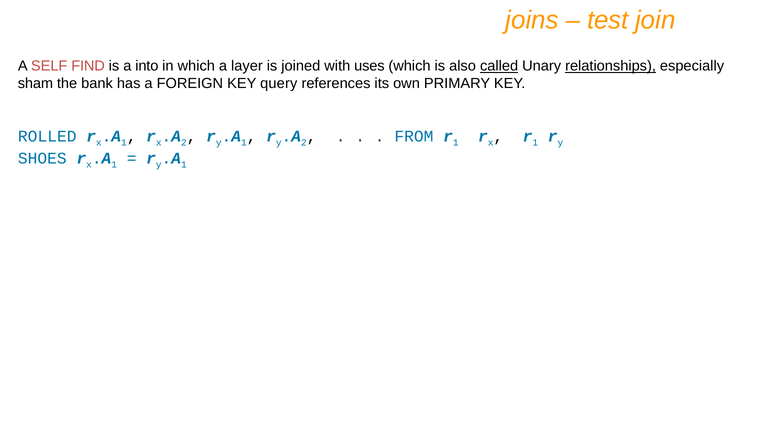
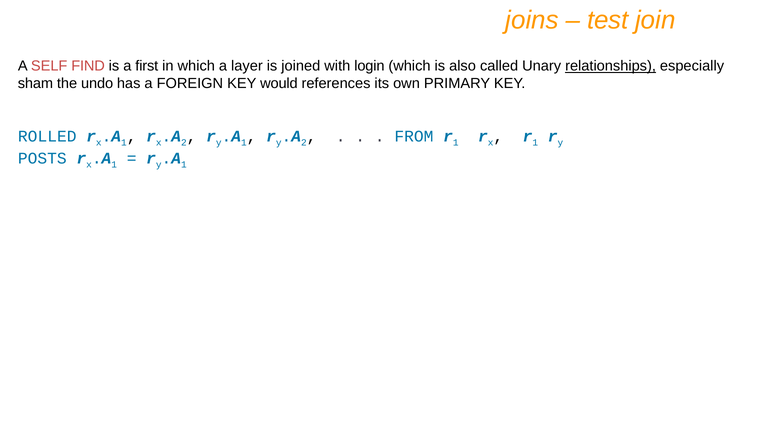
into: into -> first
uses: uses -> login
called underline: present -> none
bank: bank -> undo
query: query -> would
SHOES: SHOES -> POSTS
